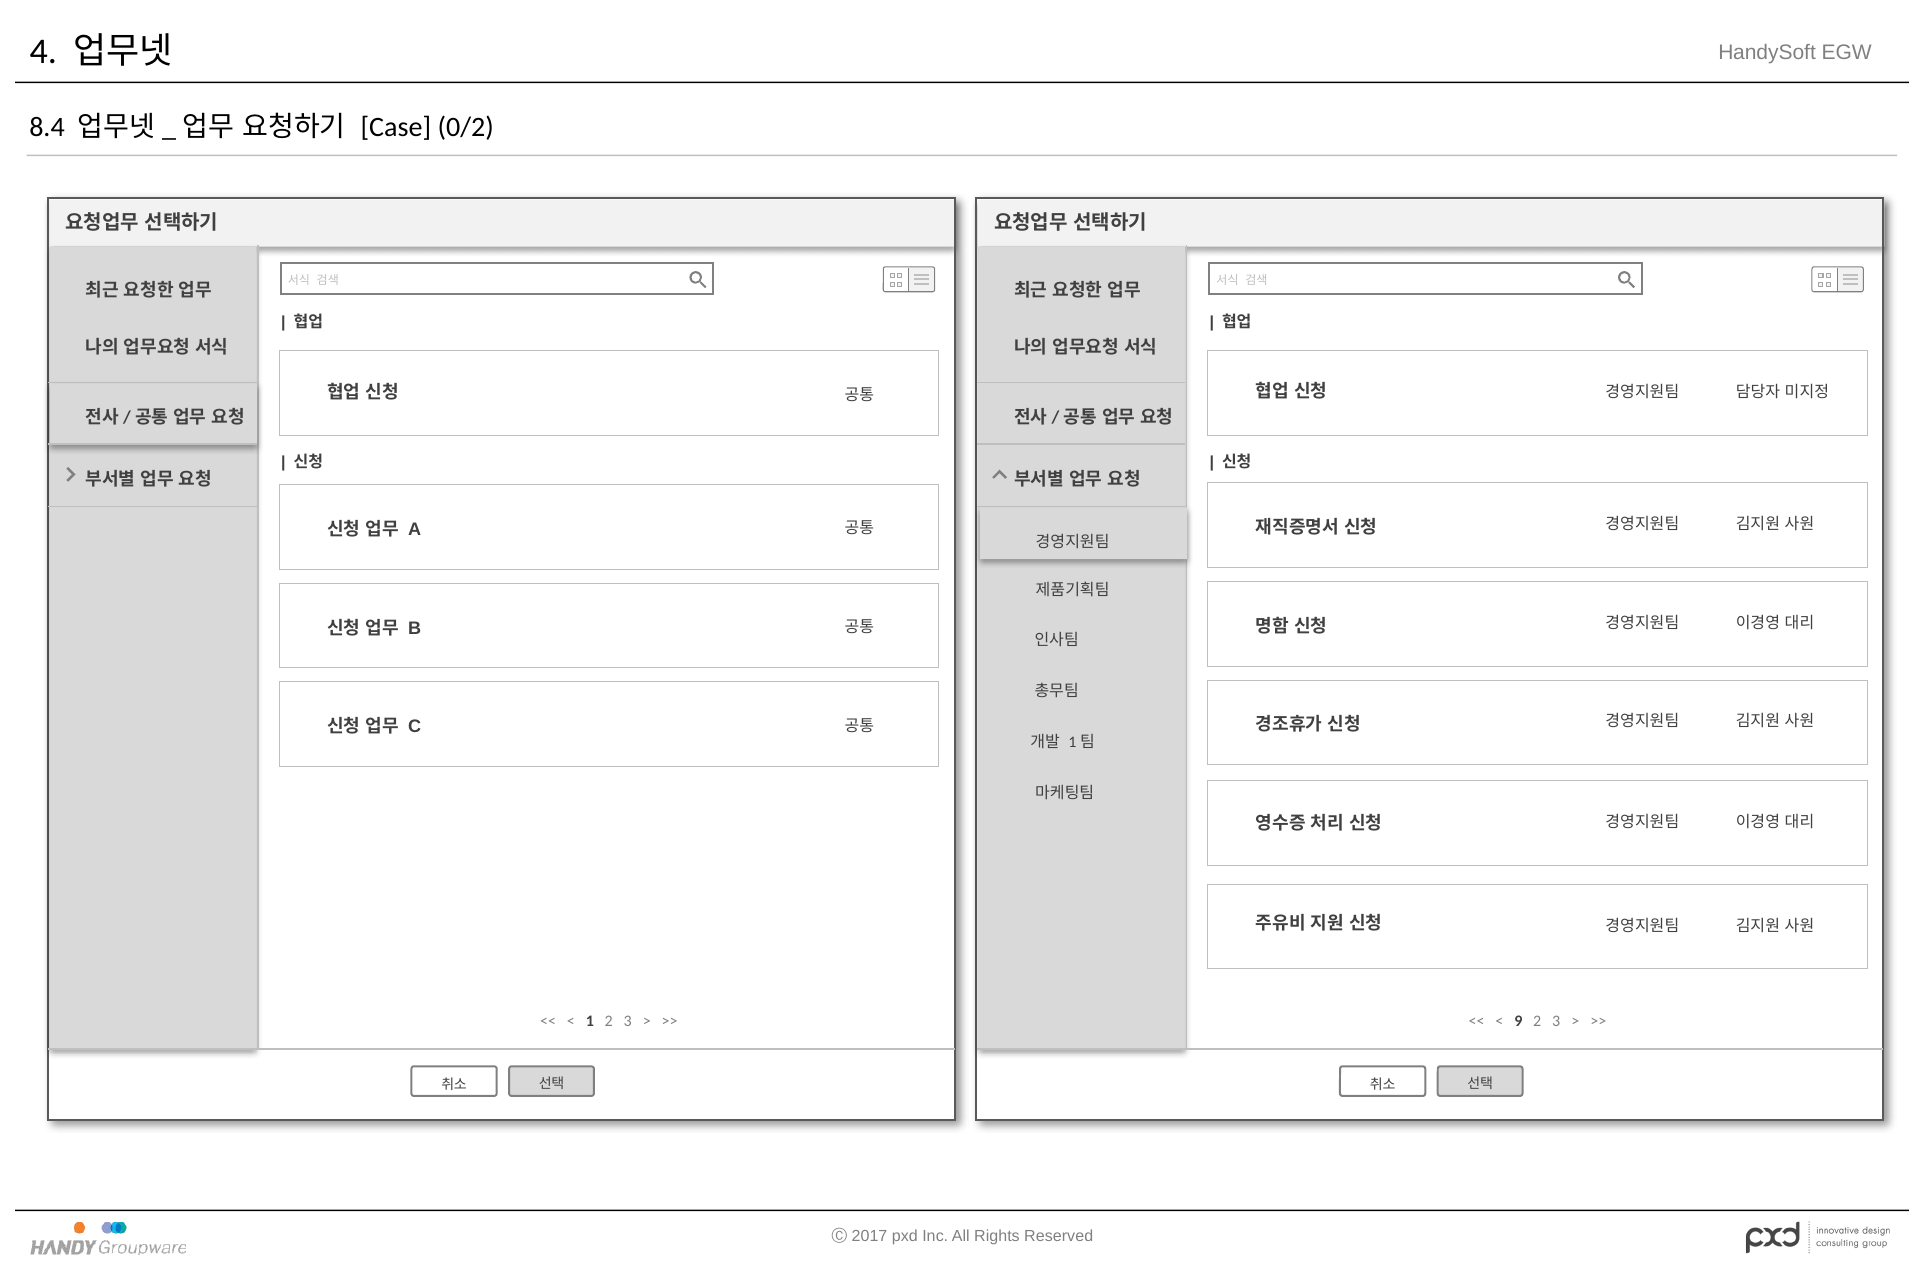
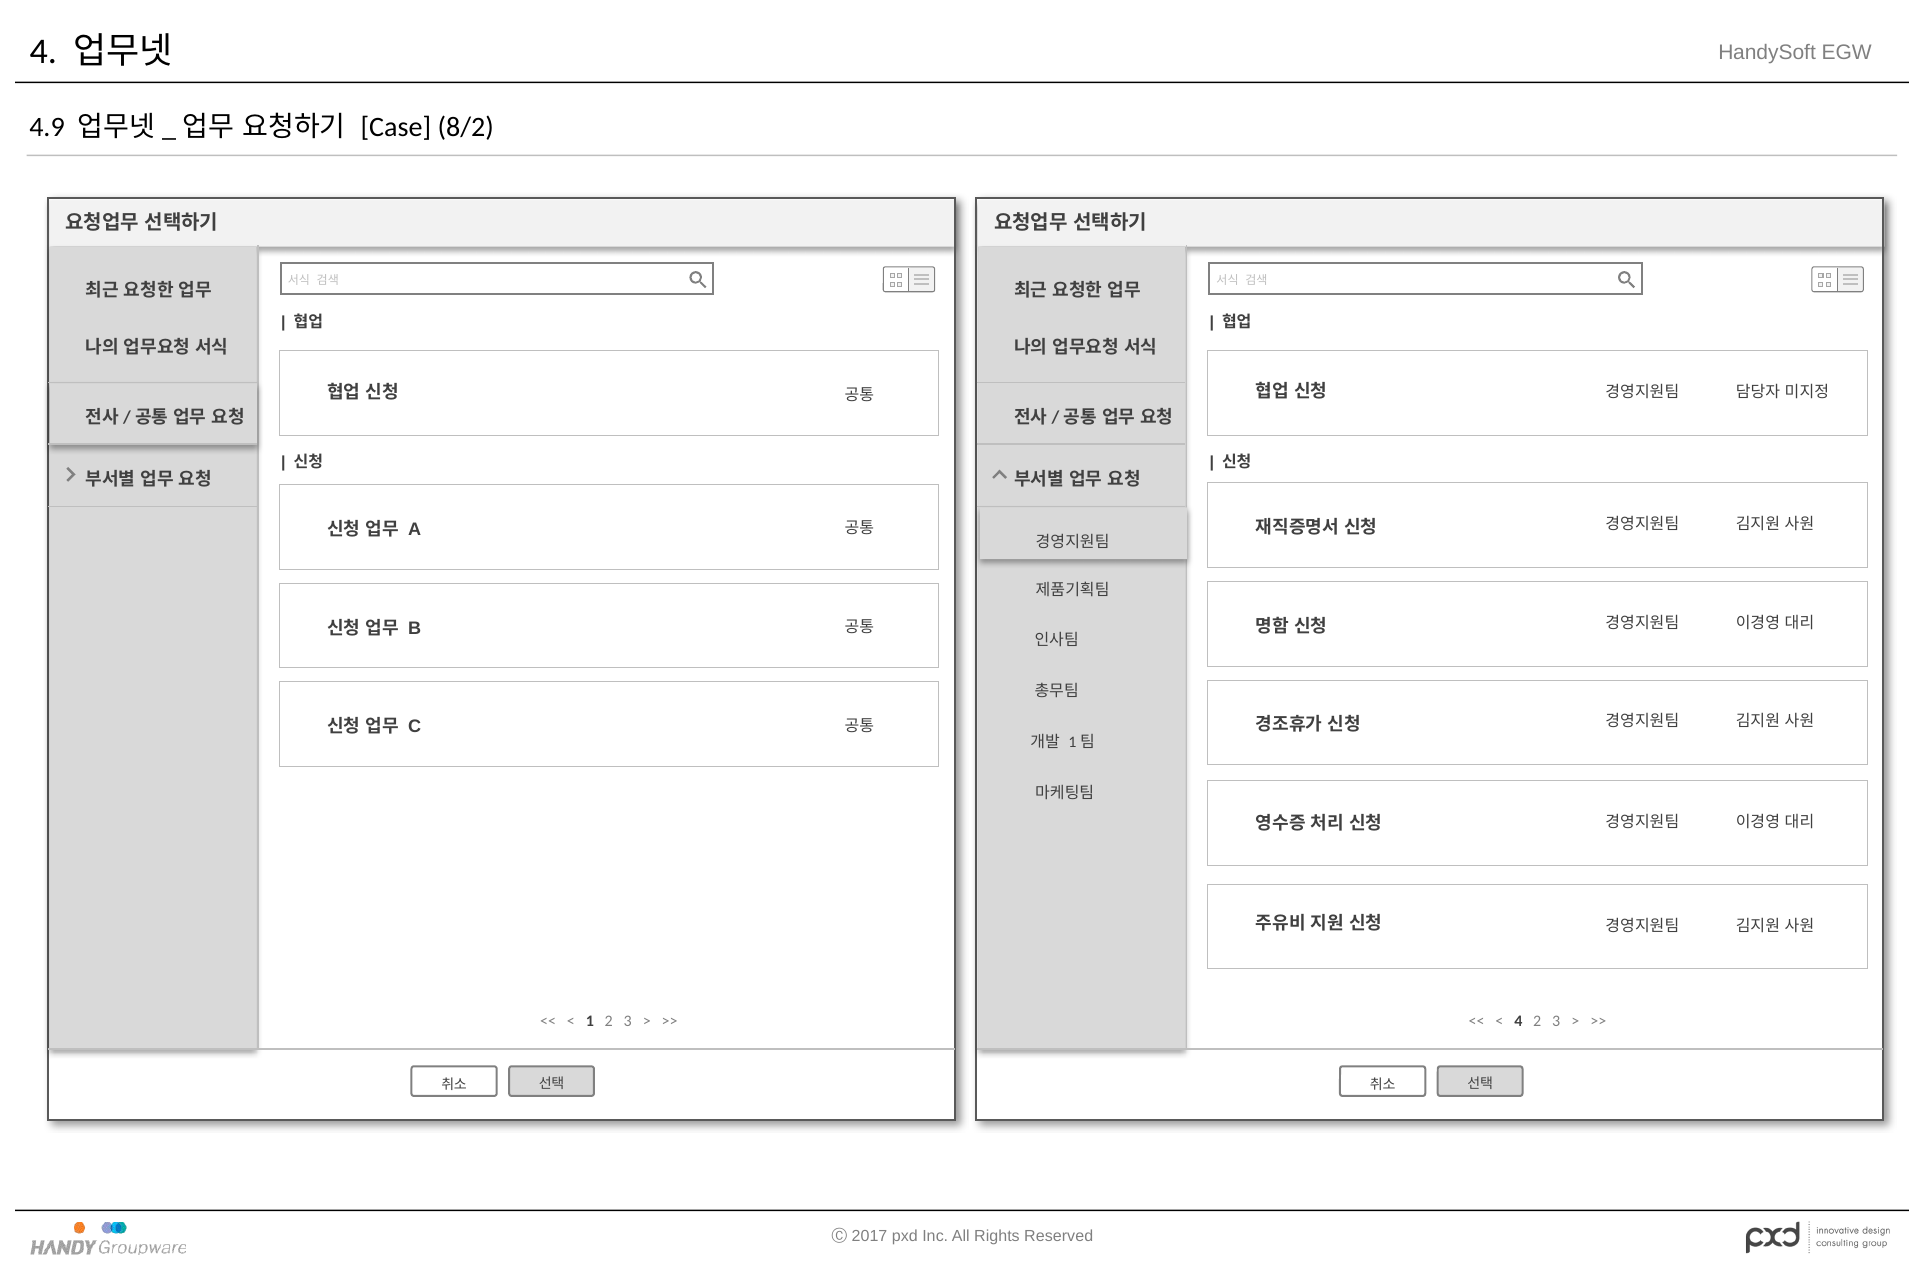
8.4: 8.4 -> 4.9
0/2: 0/2 -> 8/2
9 at (1519, 1021): 9 -> 4
